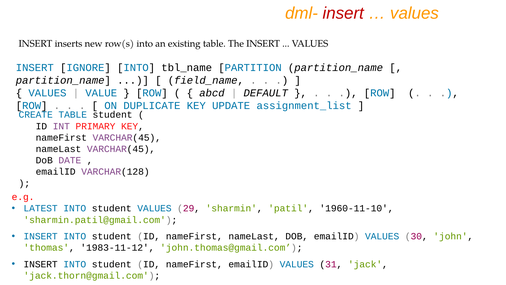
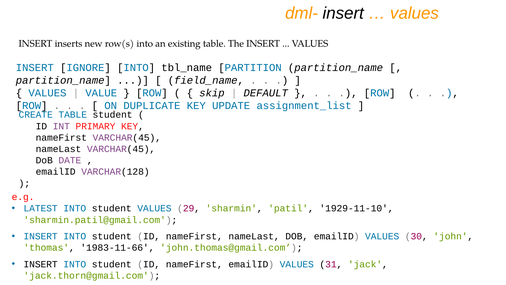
insert at (343, 13) colour: red -> black
abcd: abcd -> skip
1960-11-10: 1960-11-10 -> 1929-11-10
1983-11-12: 1983-11-12 -> 1983-11-66
